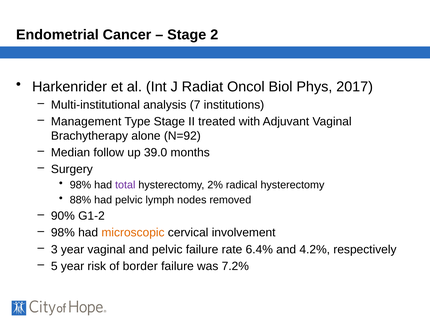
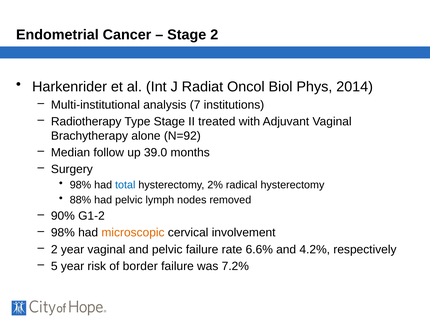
2017: 2017 -> 2014
Management: Management -> Radiotherapy
total colour: purple -> blue
3 at (54, 250): 3 -> 2
6.4%: 6.4% -> 6.6%
